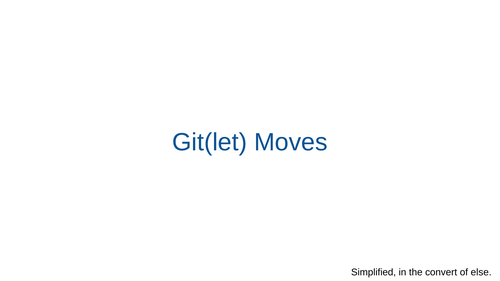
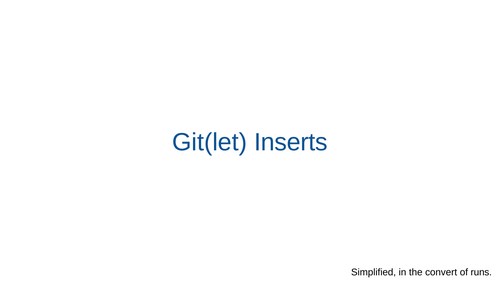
Moves: Moves -> Inserts
else: else -> runs
